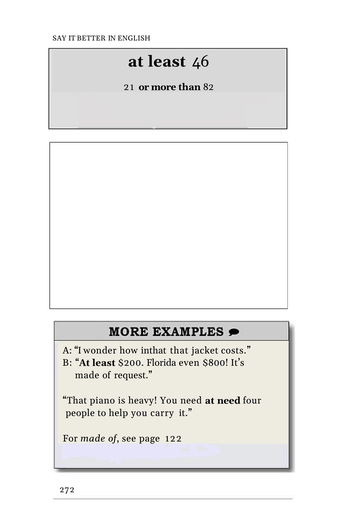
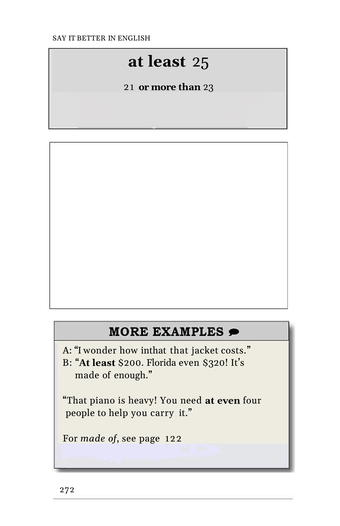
46: 46 -> 25
82: 82 -> 23
$800: $800 -> $320
request: request -> enough
at need: need -> even
